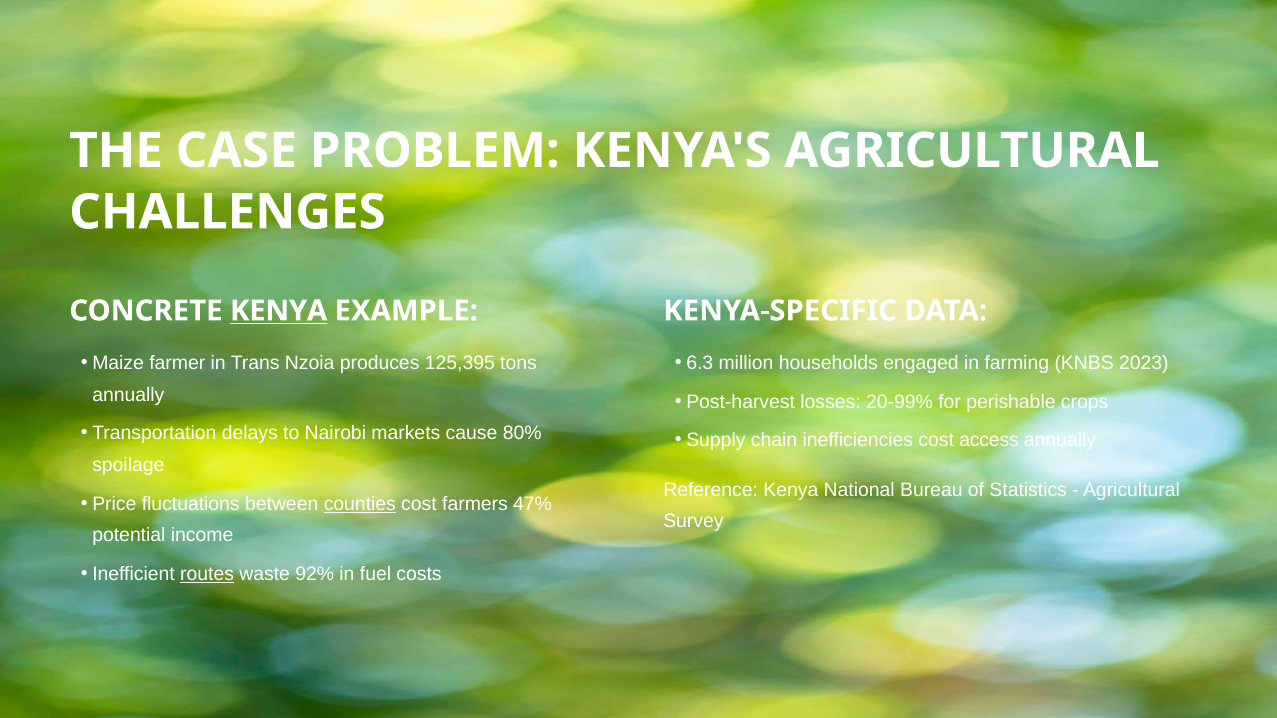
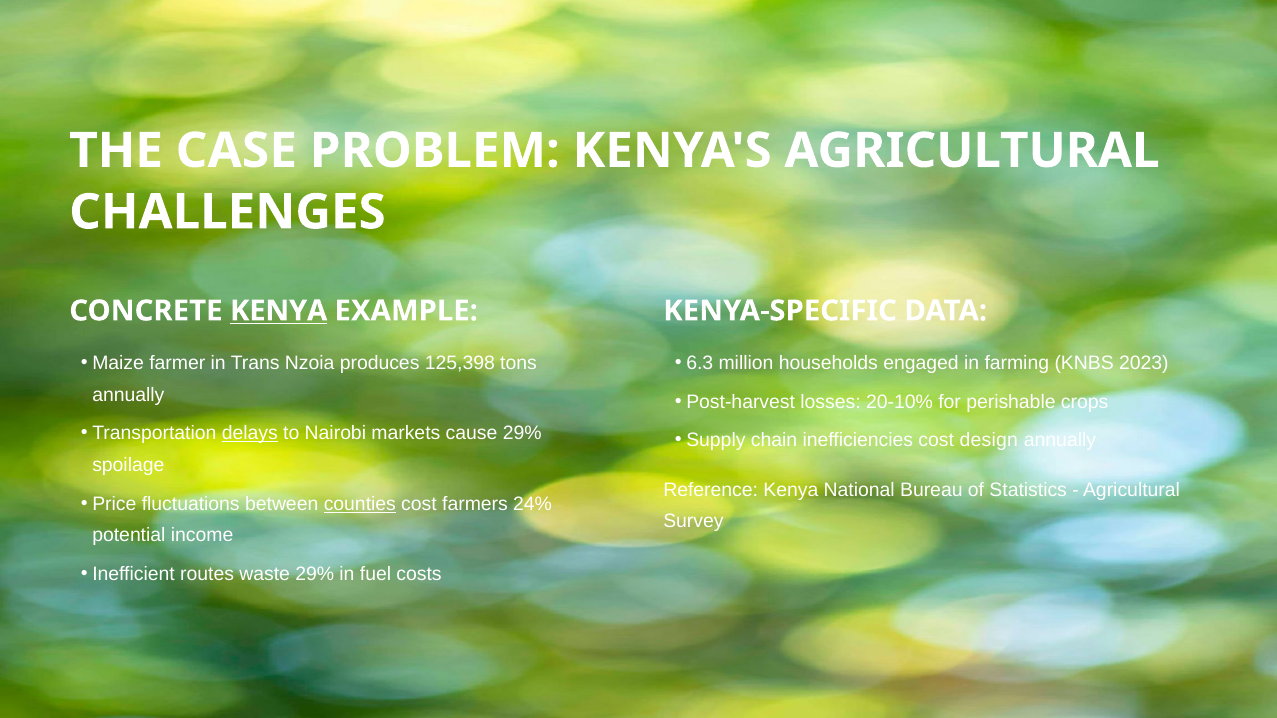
125,395: 125,395 -> 125,398
20-99%: 20-99% -> 20-10%
delays underline: none -> present
cause 80%: 80% -> 29%
access: access -> design
47%: 47% -> 24%
routes underline: present -> none
waste 92%: 92% -> 29%
